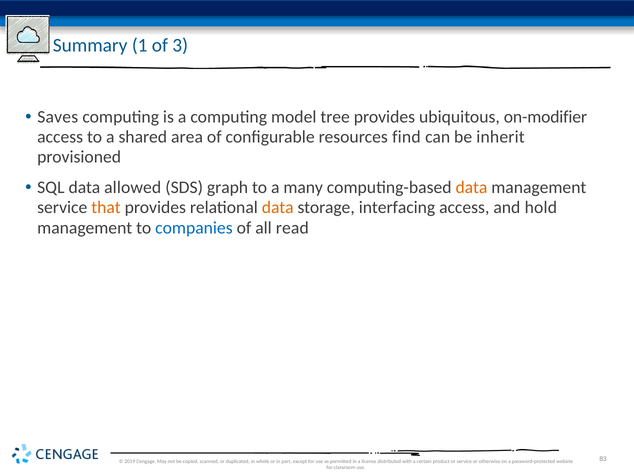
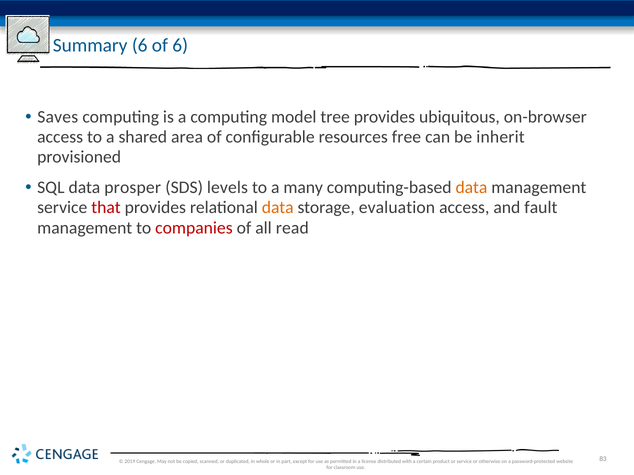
Summary 1: 1 -> 6
of 3: 3 -> 6
on-modifier: on-modifier -> on-browser
find: find -> free
allowed: allowed -> prosper
graph: graph -> levels
that colour: orange -> red
interfacing: interfacing -> evaluation
hold: hold -> fault
companies colour: blue -> red
